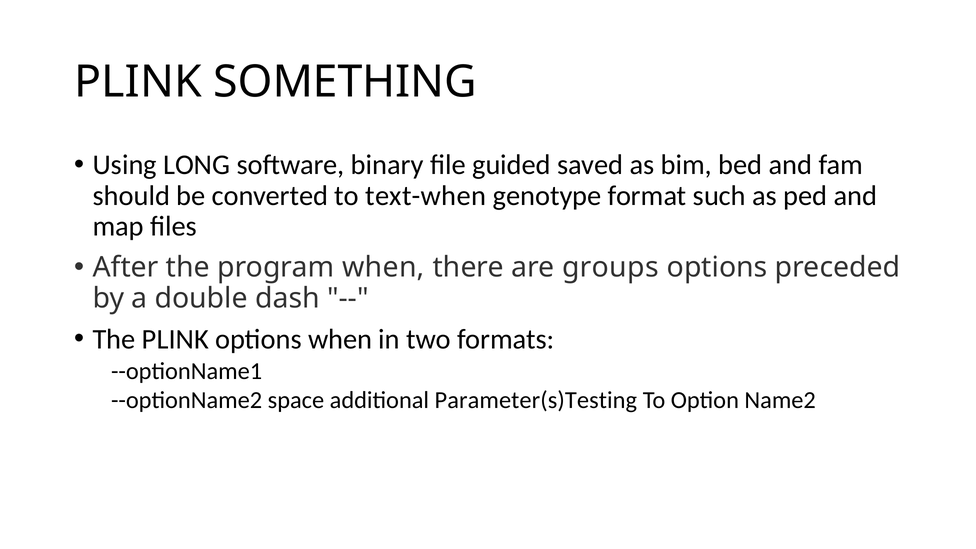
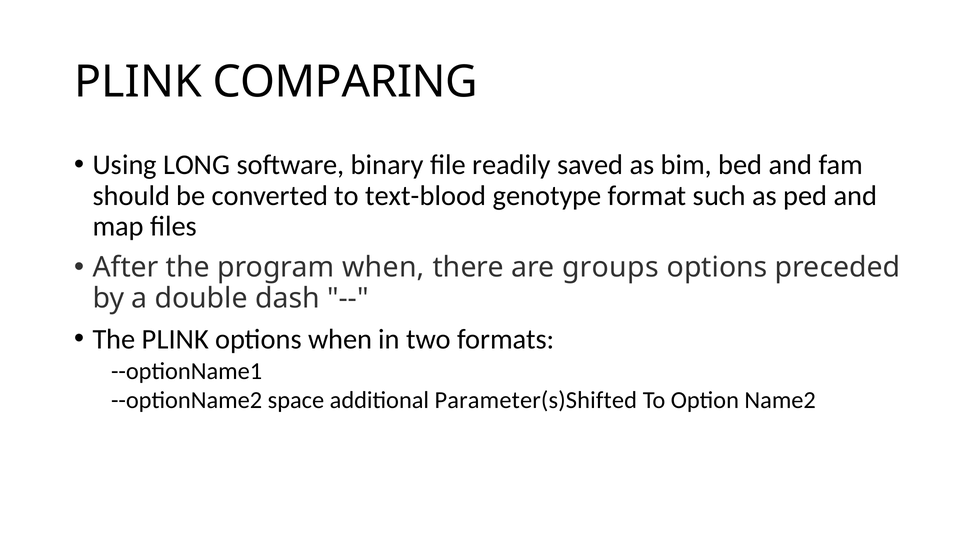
SOMETHING: SOMETHING -> COMPARING
guided: guided -> readily
text-when: text-when -> text-blood
Parameter(s)Testing: Parameter(s)Testing -> Parameter(s)Shifted
